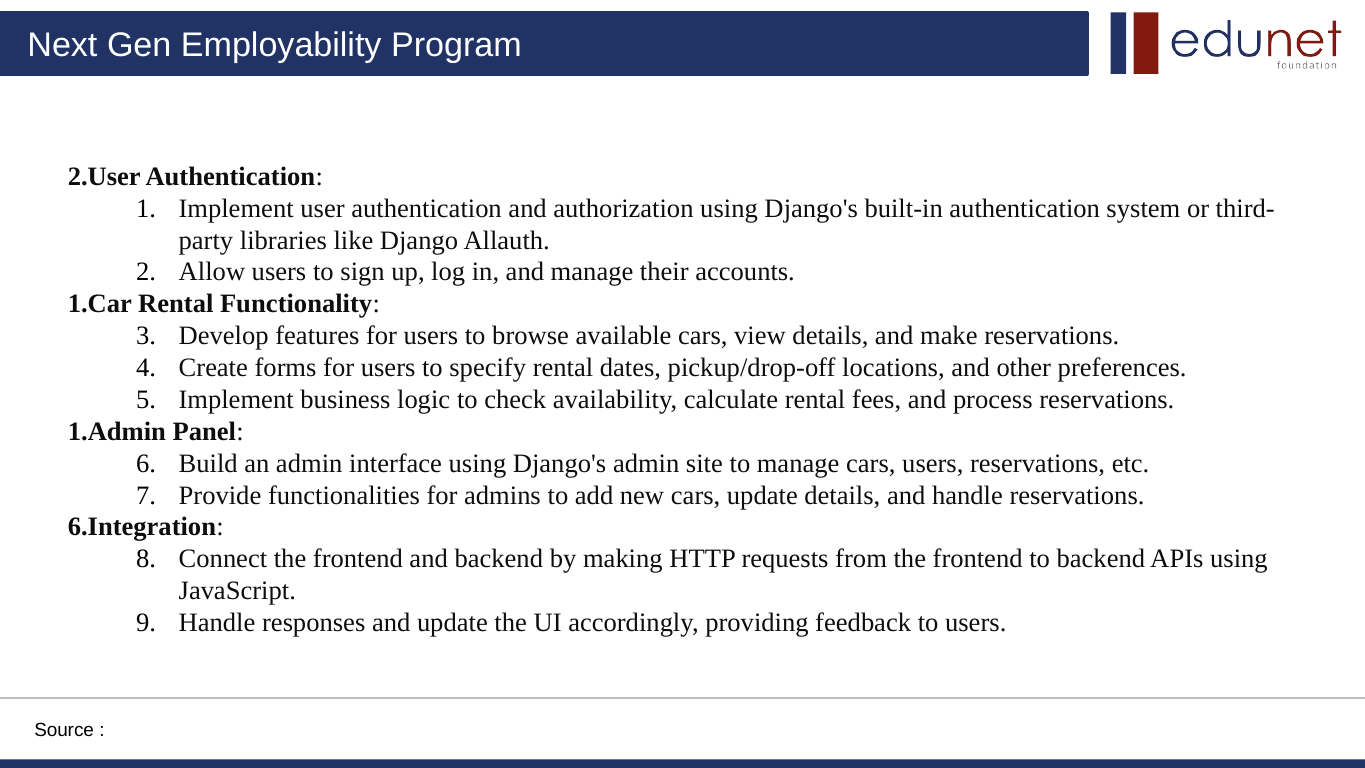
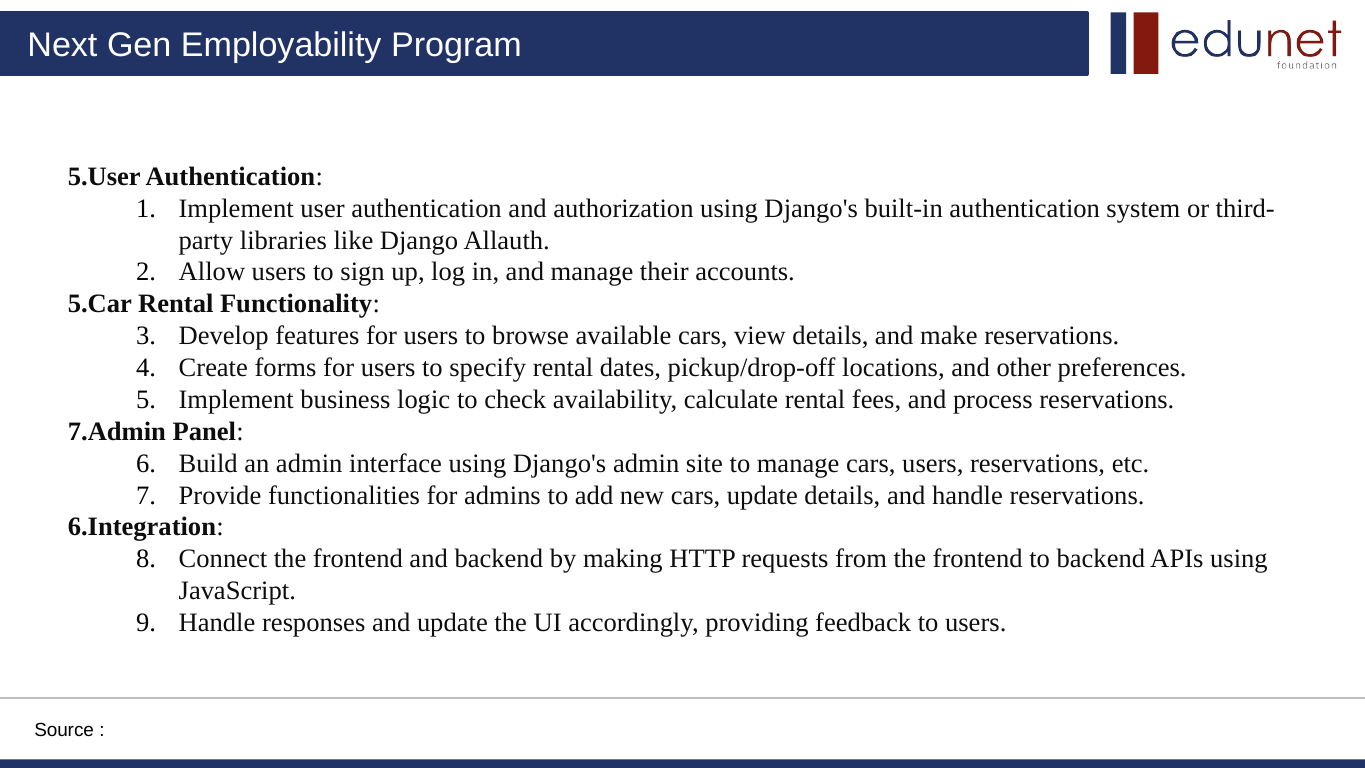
2.User: 2.User -> 5.User
1.Car: 1.Car -> 5.Car
1.Admin: 1.Admin -> 7.Admin
